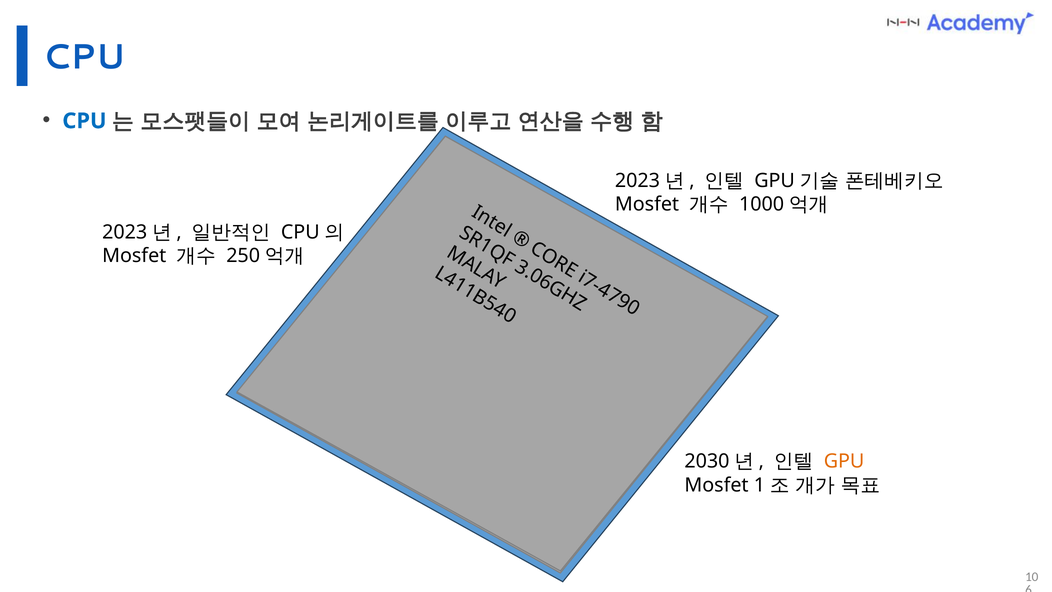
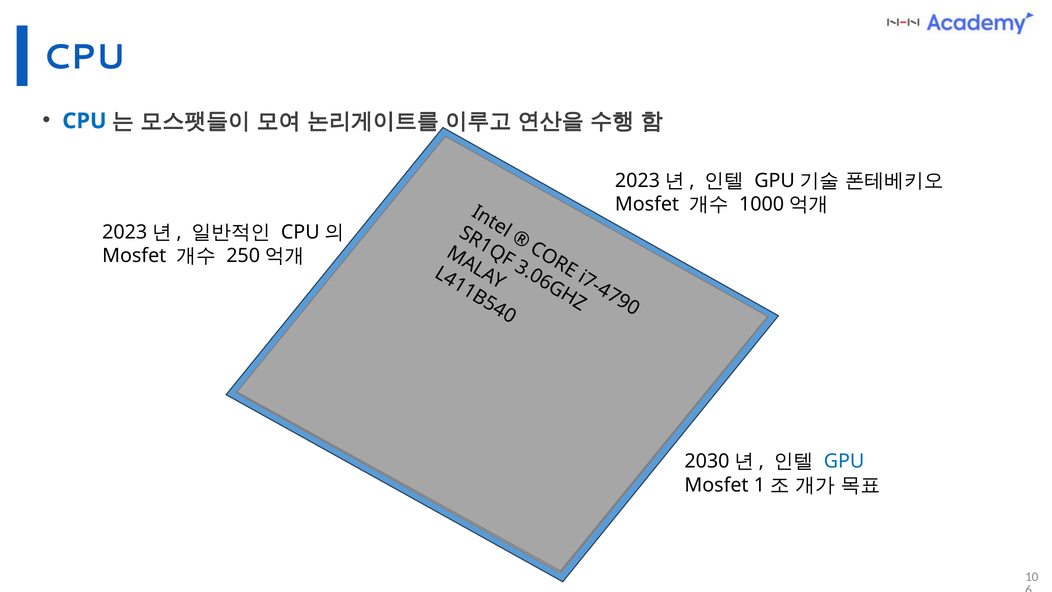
GPU colour: orange -> blue
